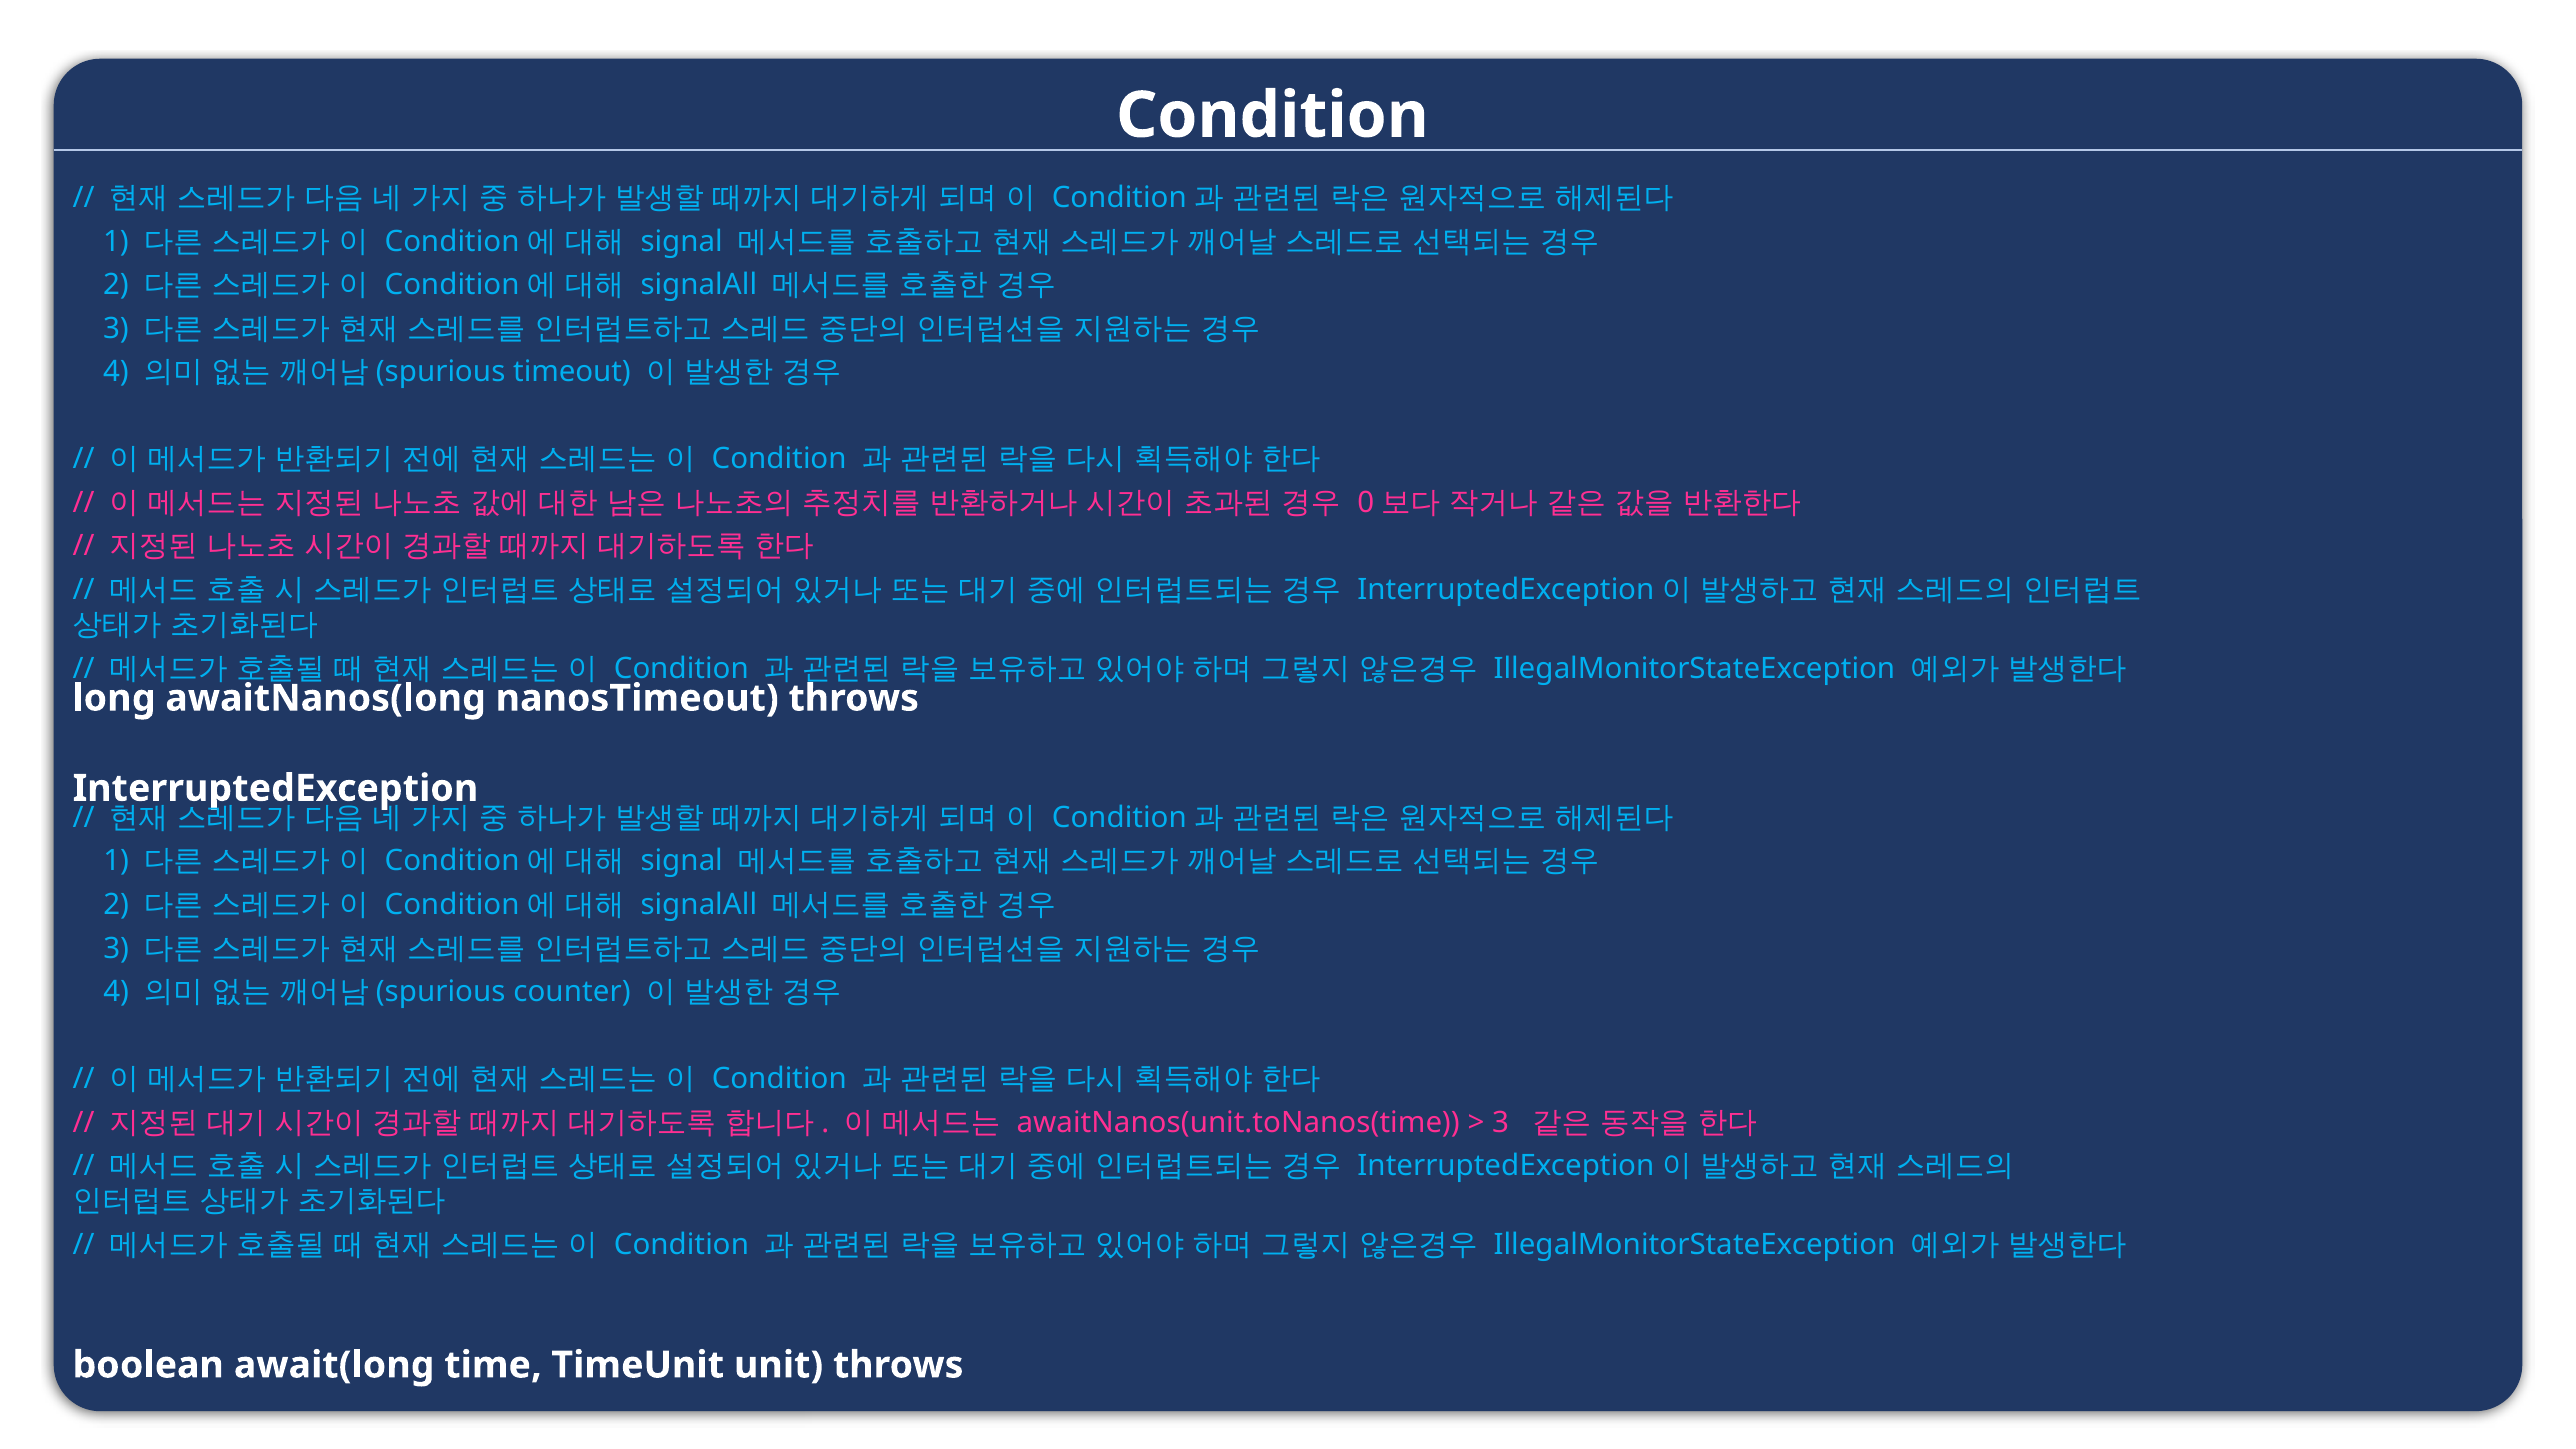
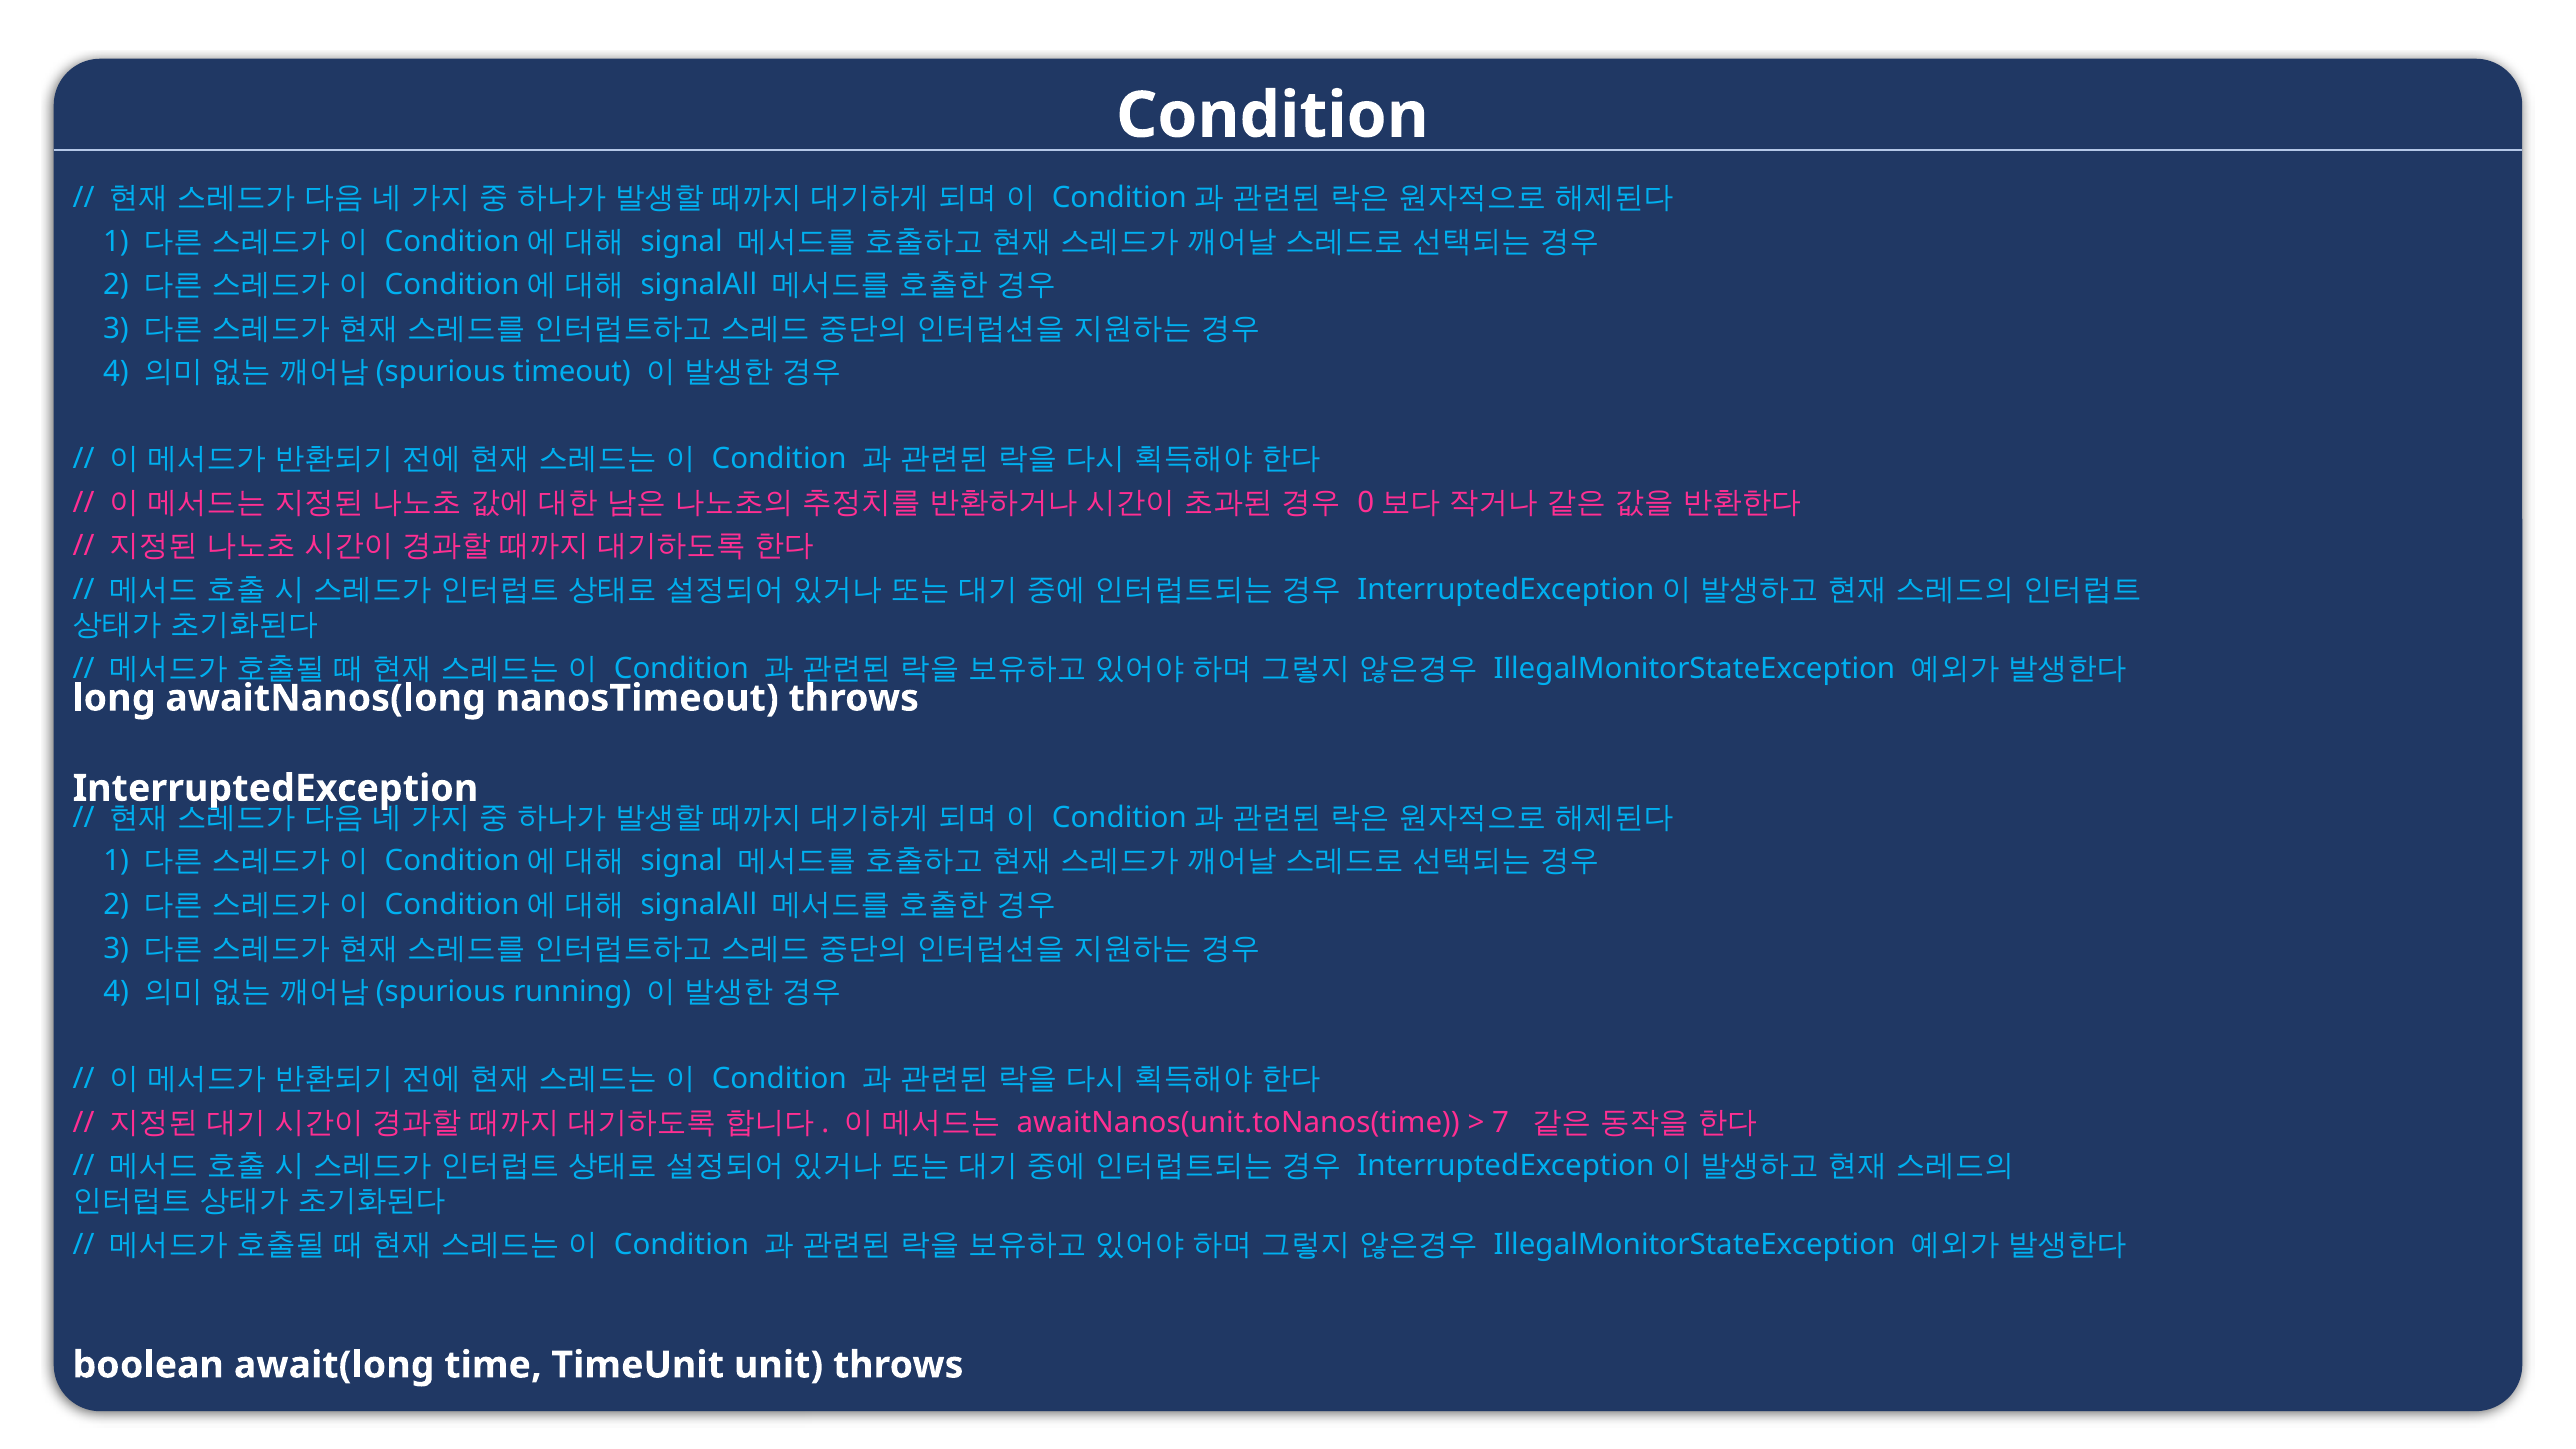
counter: counter -> running
3 at (1501, 1122): 3 -> 7
